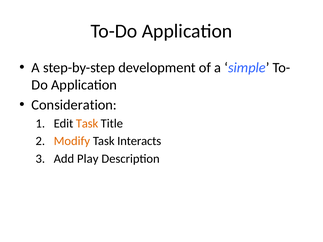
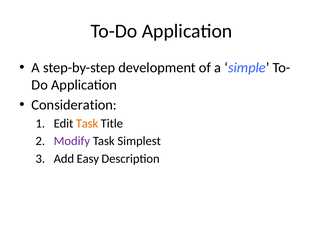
Modify colour: orange -> purple
Interacts: Interacts -> Simplest
Play: Play -> Easy
